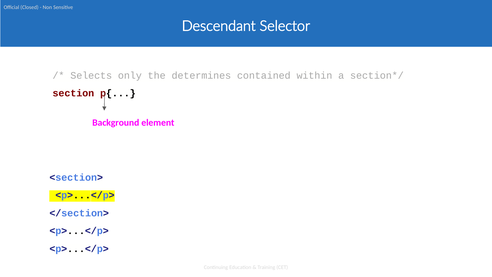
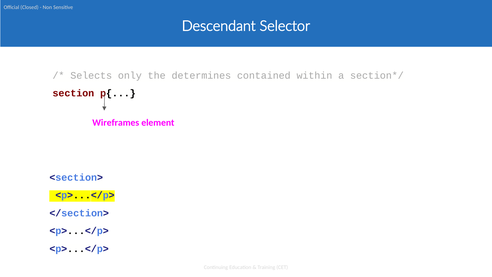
Background: Background -> Wireframes
